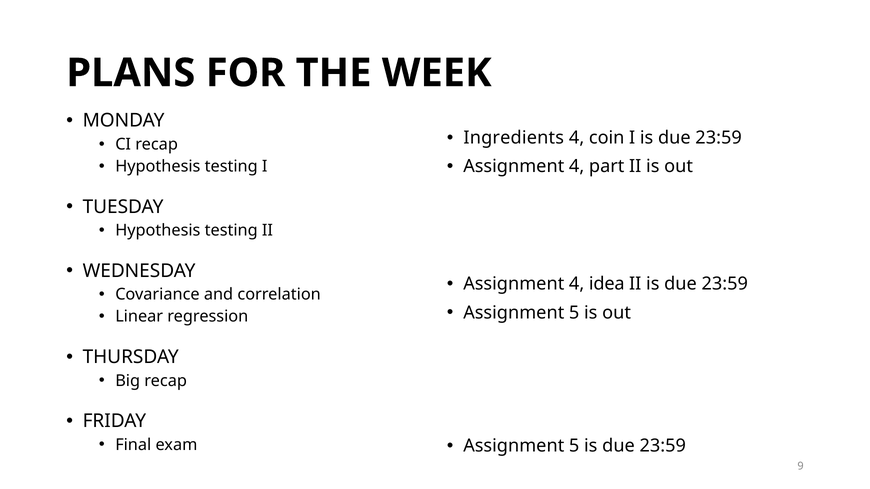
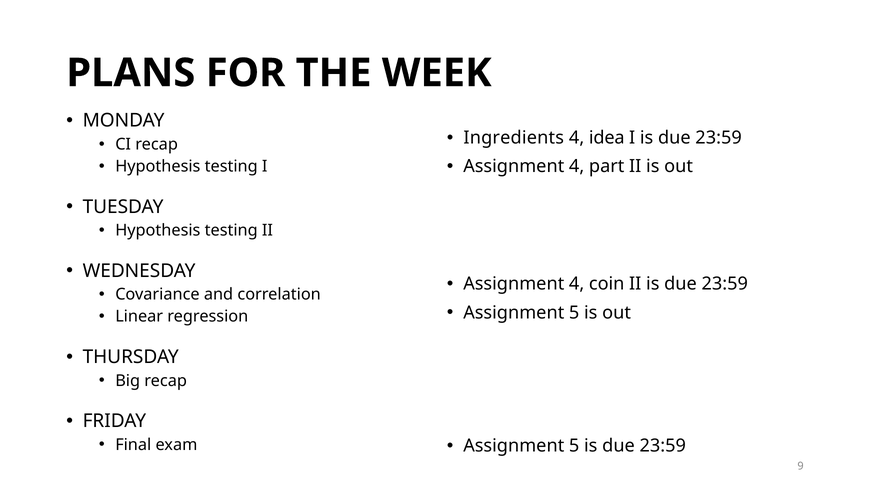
coin: coin -> idea
idea: idea -> coin
